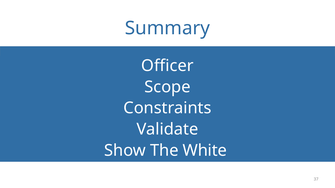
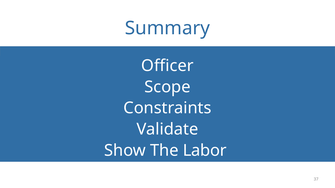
White: White -> Labor
